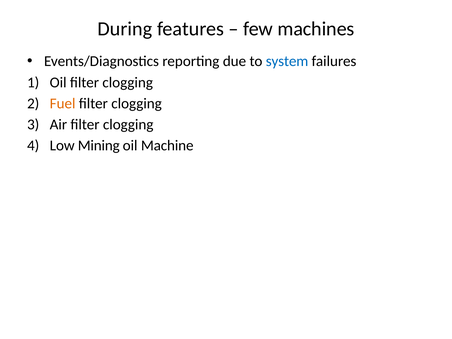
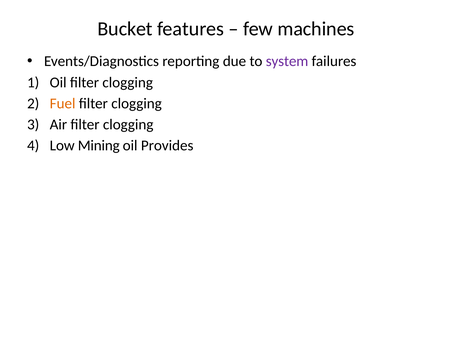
During: During -> Bucket
system colour: blue -> purple
Machine: Machine -> Provides
